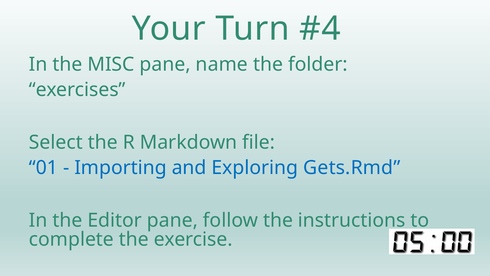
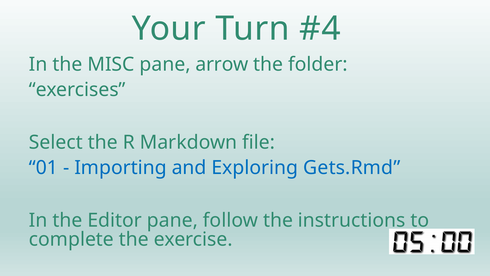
name: name -> arrow
